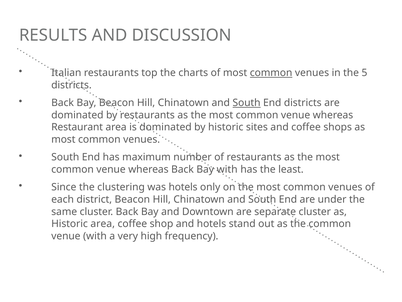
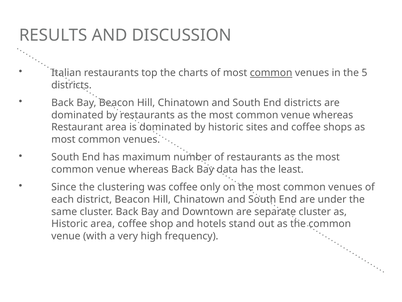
South at (247, 103) underline: present -> none
Bay with: with -> data
was hotels: hotels -> coffee
